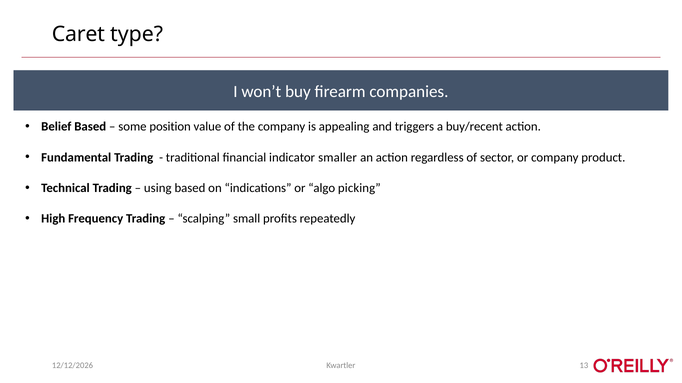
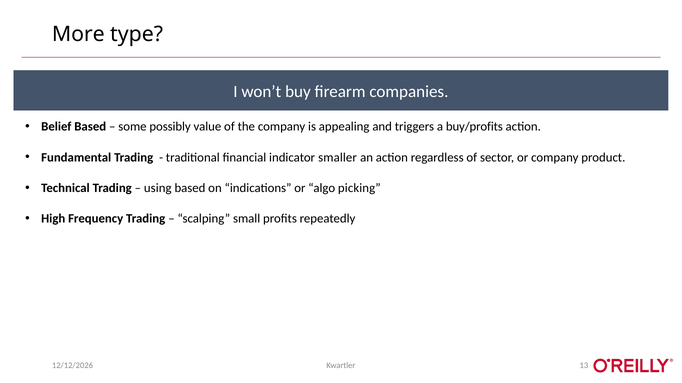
Caret: Caret -> More
position: position -> possibly
buy/recent: buy/recent -> buy/profits
